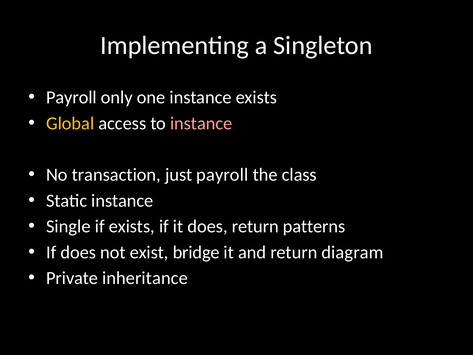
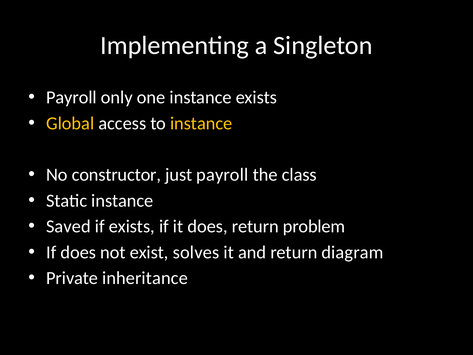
instance at (201, 123) colour: pink -> yellow
transaction: transaction -> constructor
Single: Single -> Saved
patterns: patterns -> problem
bridge: bridge -> solves
